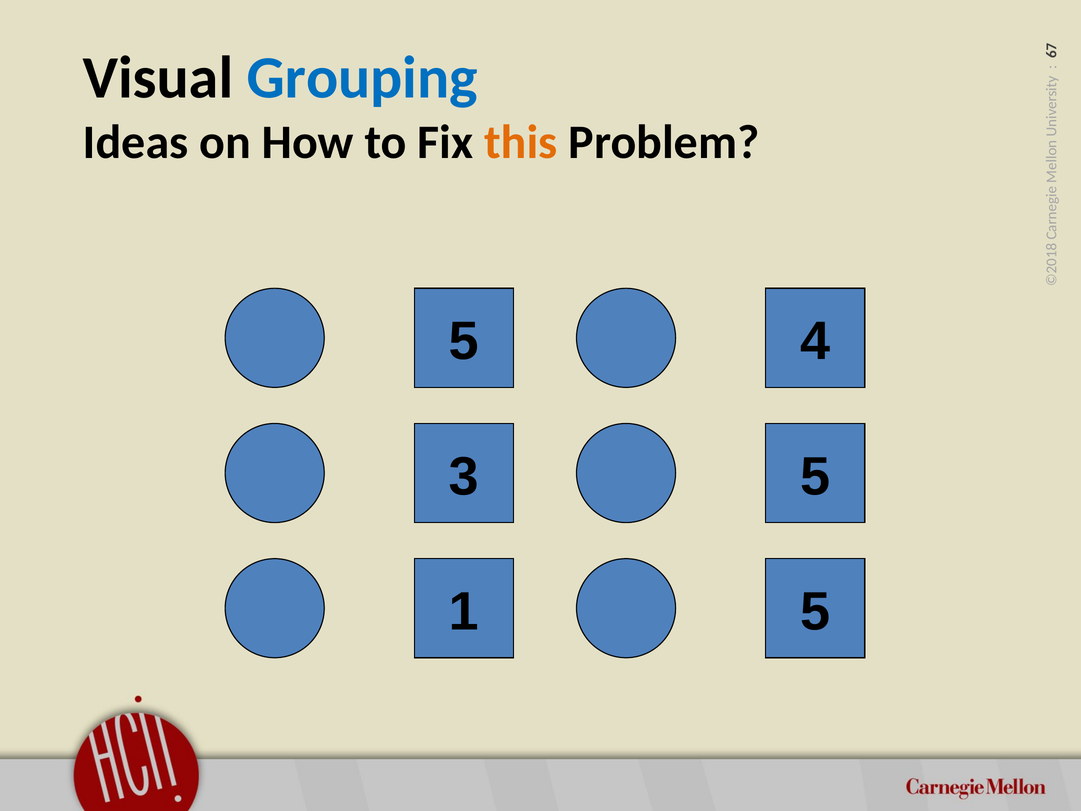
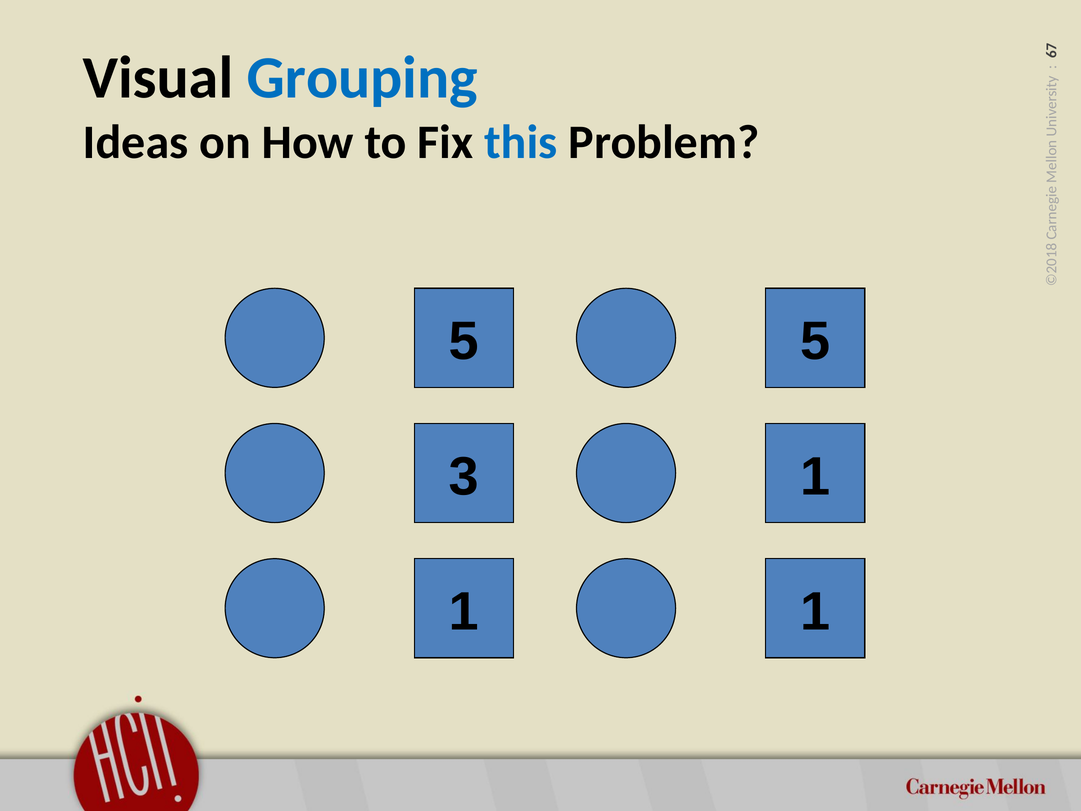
this colour: orange -> blue
5 4: 4 -> 5
3 5: 5 -> 1
1 5: 5 -> 1
